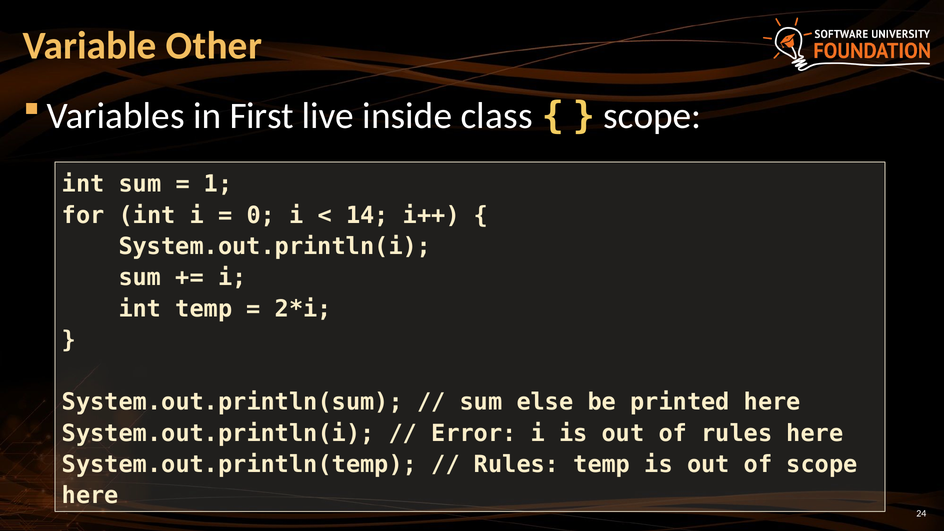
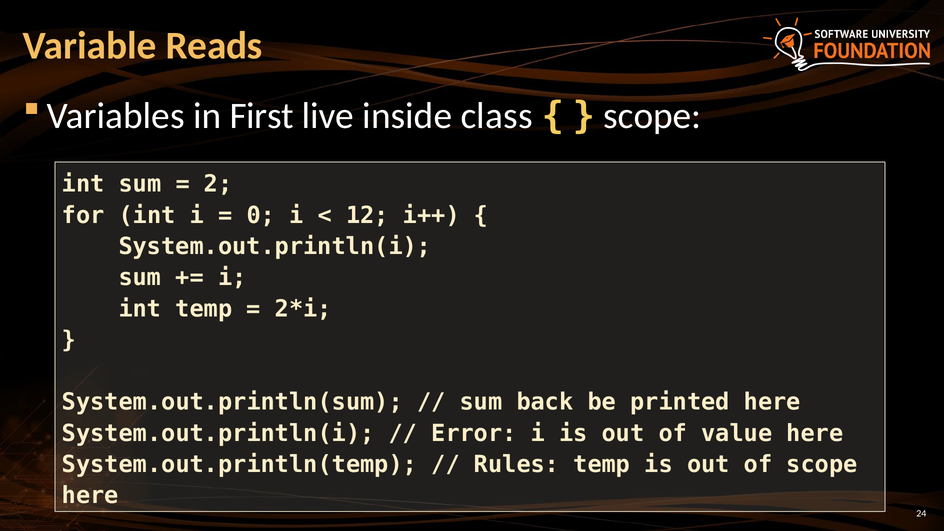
Other: Other -> Reads
1: 1 -> 2
14: 14 -> 12
else: else -> back
of rules: rules -> value
